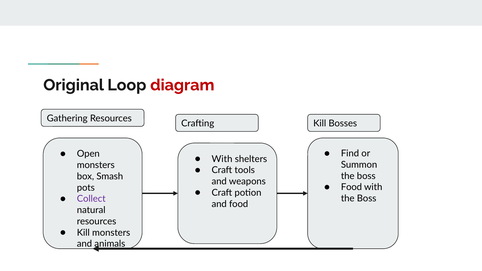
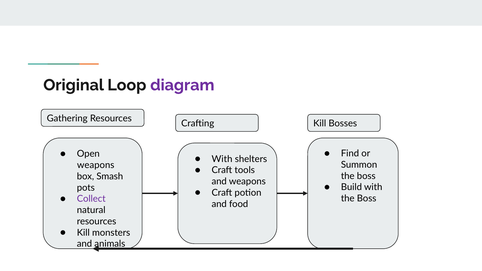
diagram colour: red -> purple
monsters at (96, 165): monsters -> weapons
Food at (351, 187): Food -> Build
